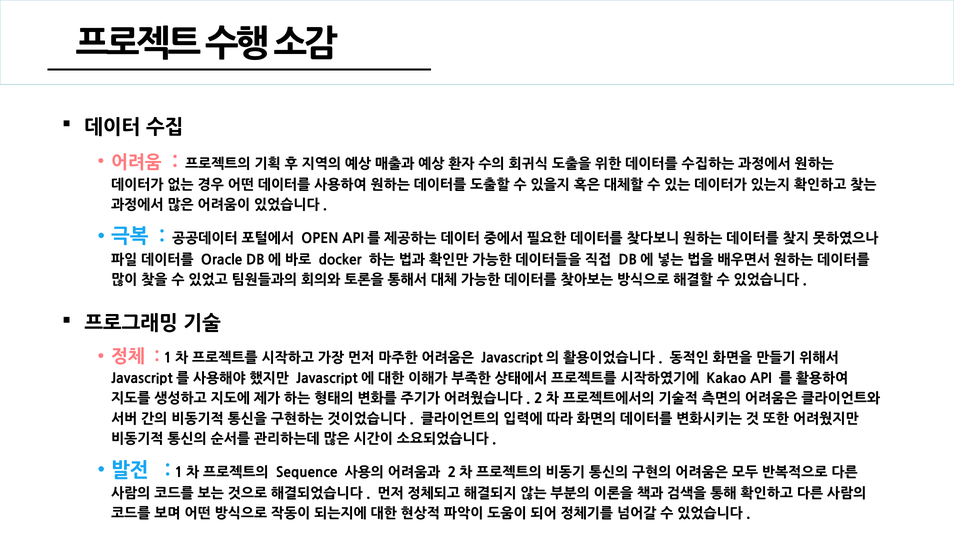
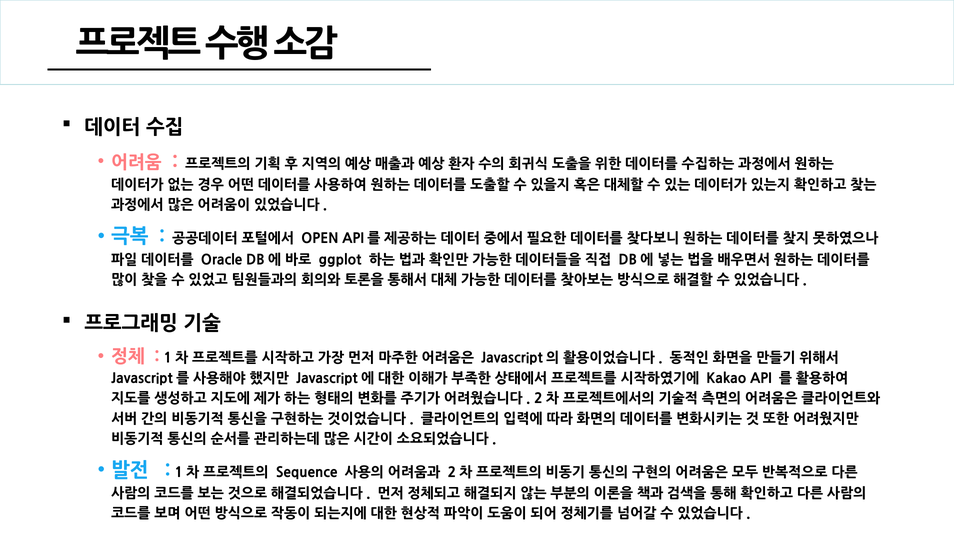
docker: docker -> ggplot
